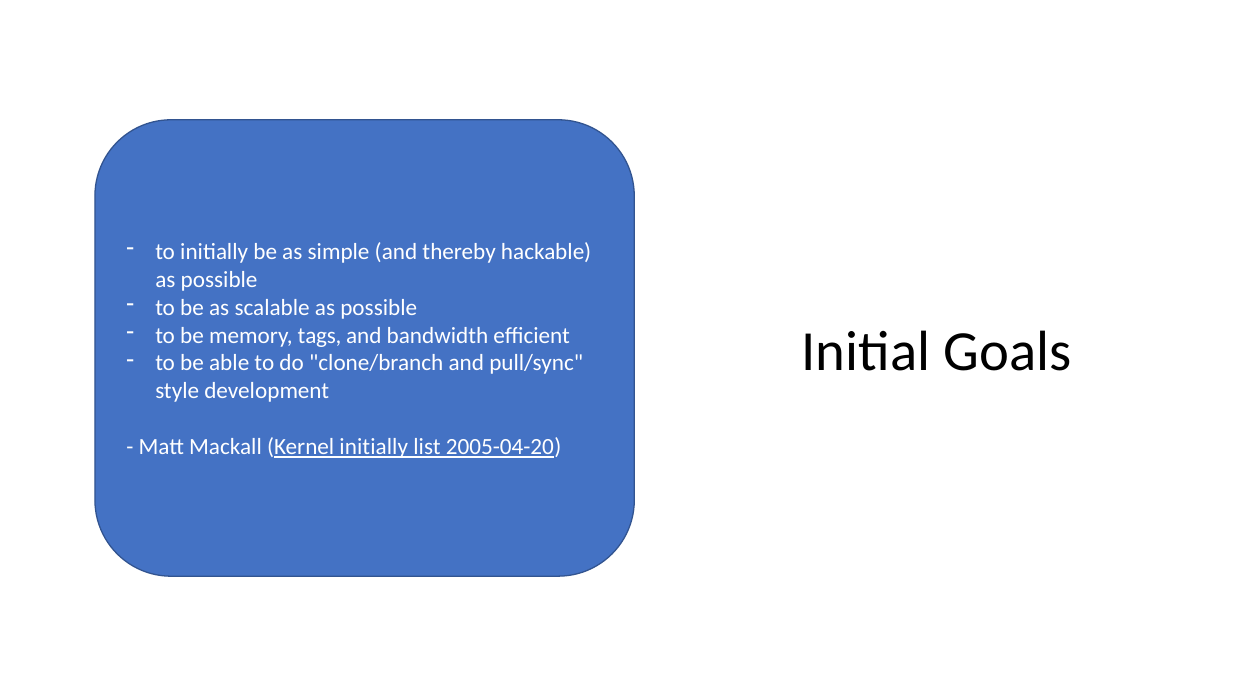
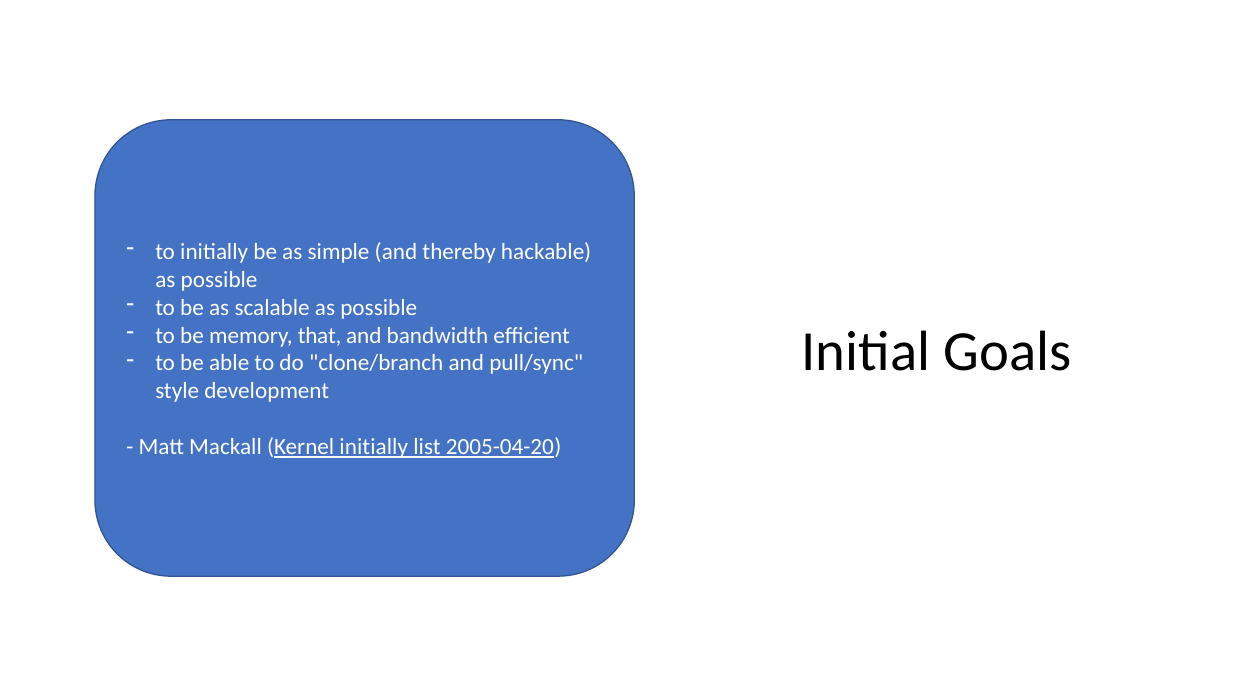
tags: tags -> that
